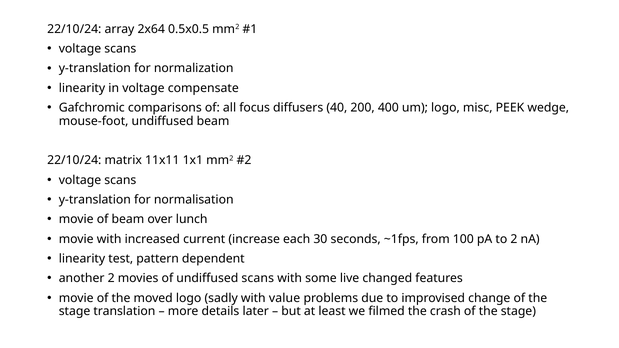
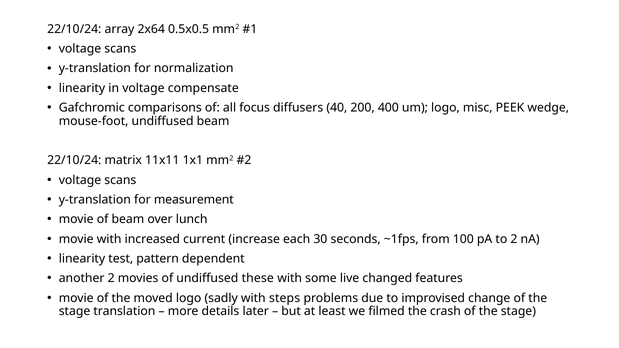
normalisation: normalisation -> measurement
undiffused scans: scans -> these
value: value -> steps
